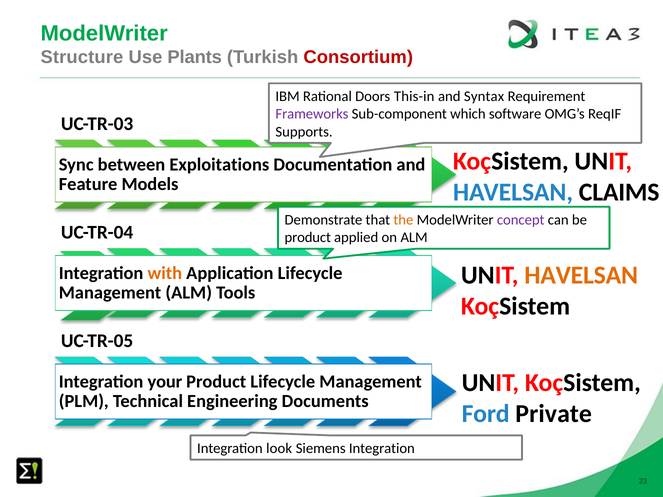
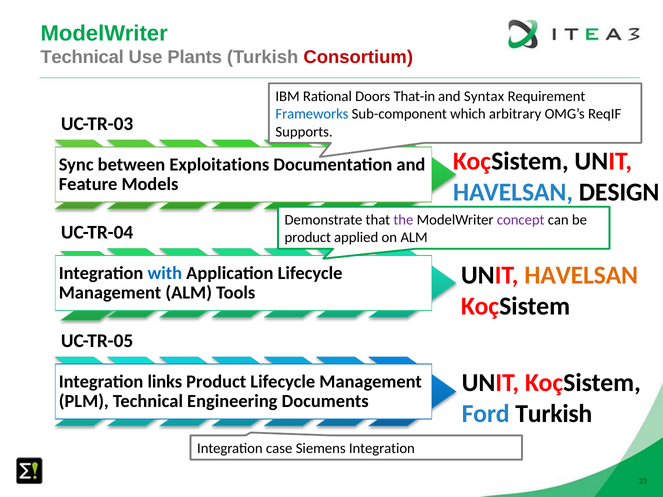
Structure at (82, 57): Structure -> Technical
This-in: This-in -> That-in
Frameworks colour: purple -> blue
software: software -> arbitrary
CLAIMS: CLAIMS -> DESIGN
the colour: orange -> purple
with colour: orange -> blue
your: your -> links
Ford Private: Private -> Turkish
look: look -> case
